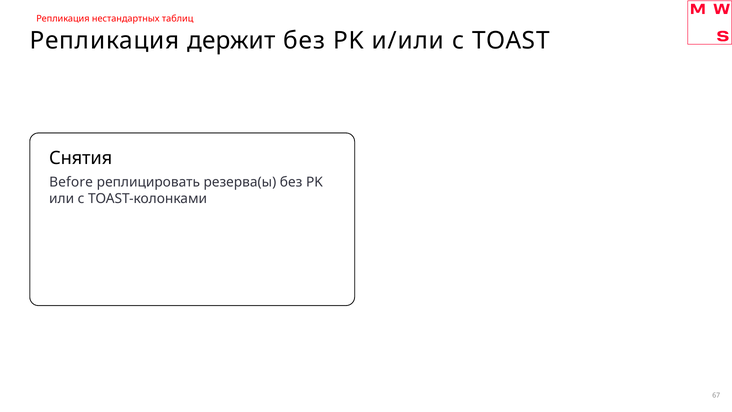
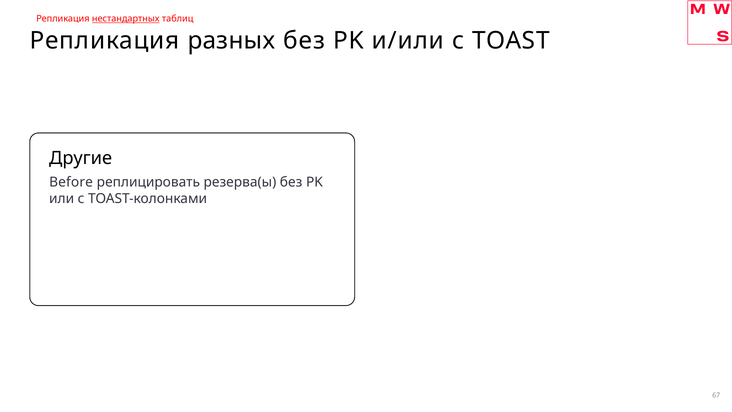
нестандартных underline: none -> present
держит: держит -> разных
Снятия: Снятия -> Другие
